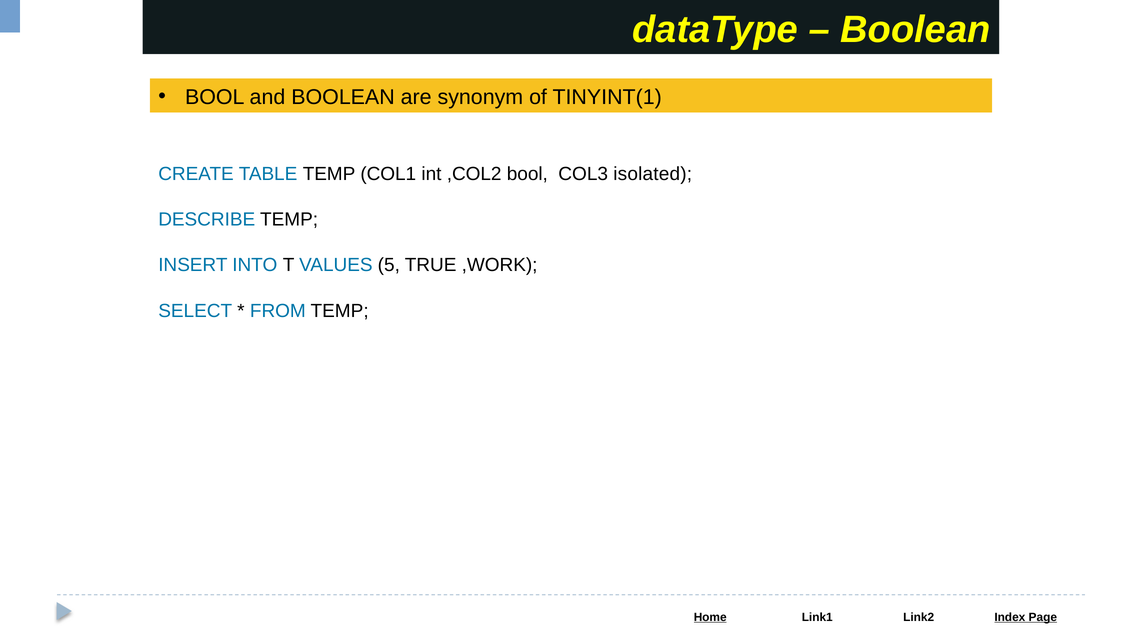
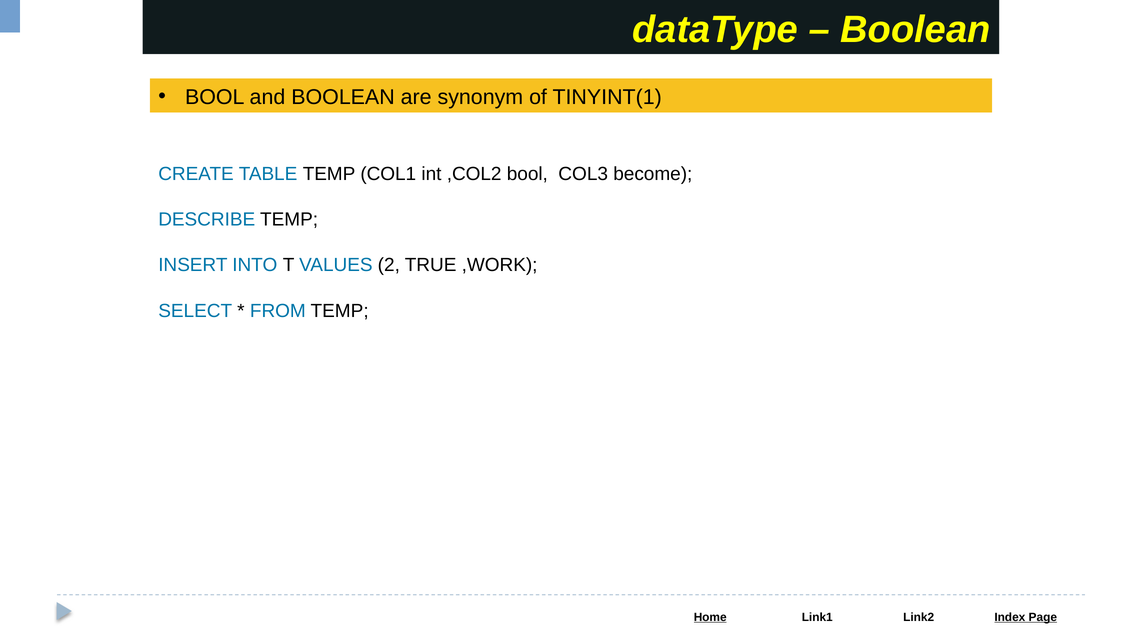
isolated: isolated -> become
5: 5 -> 2
